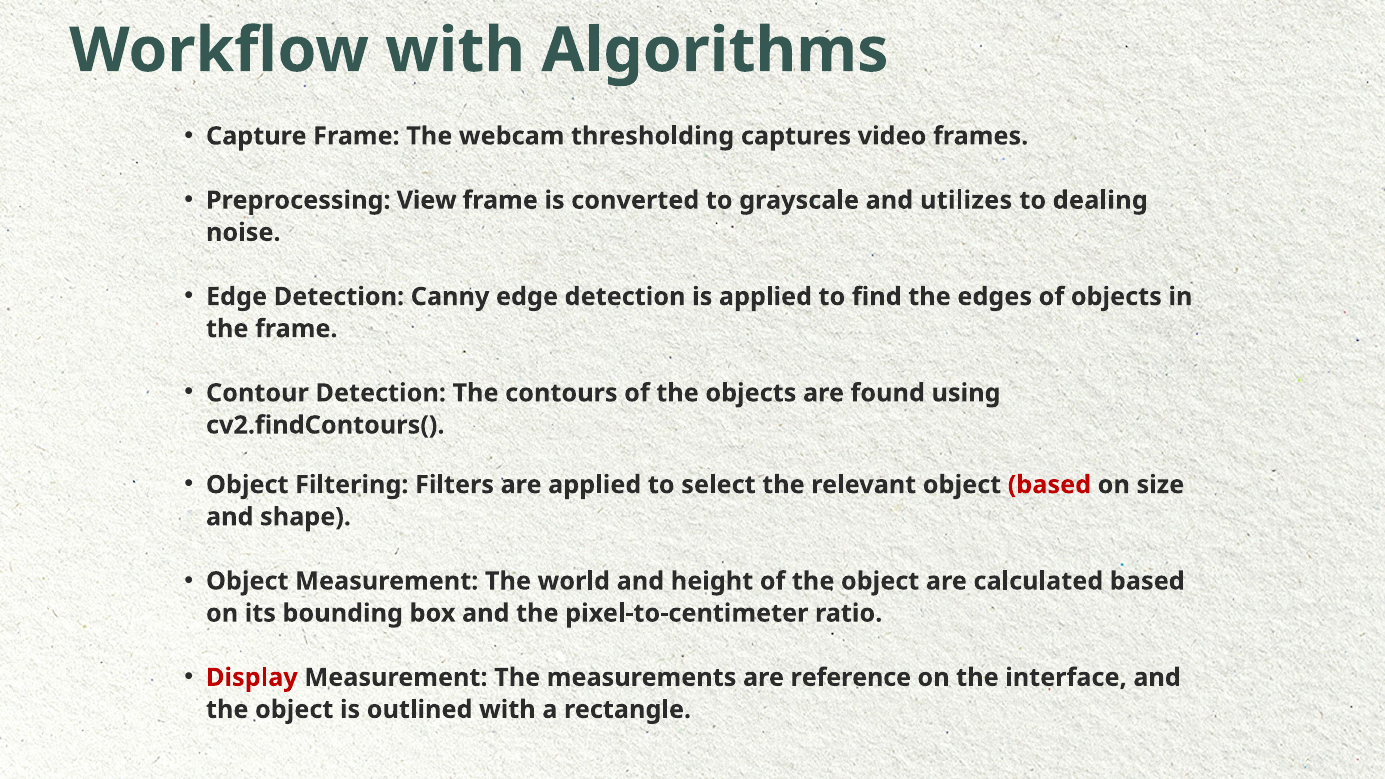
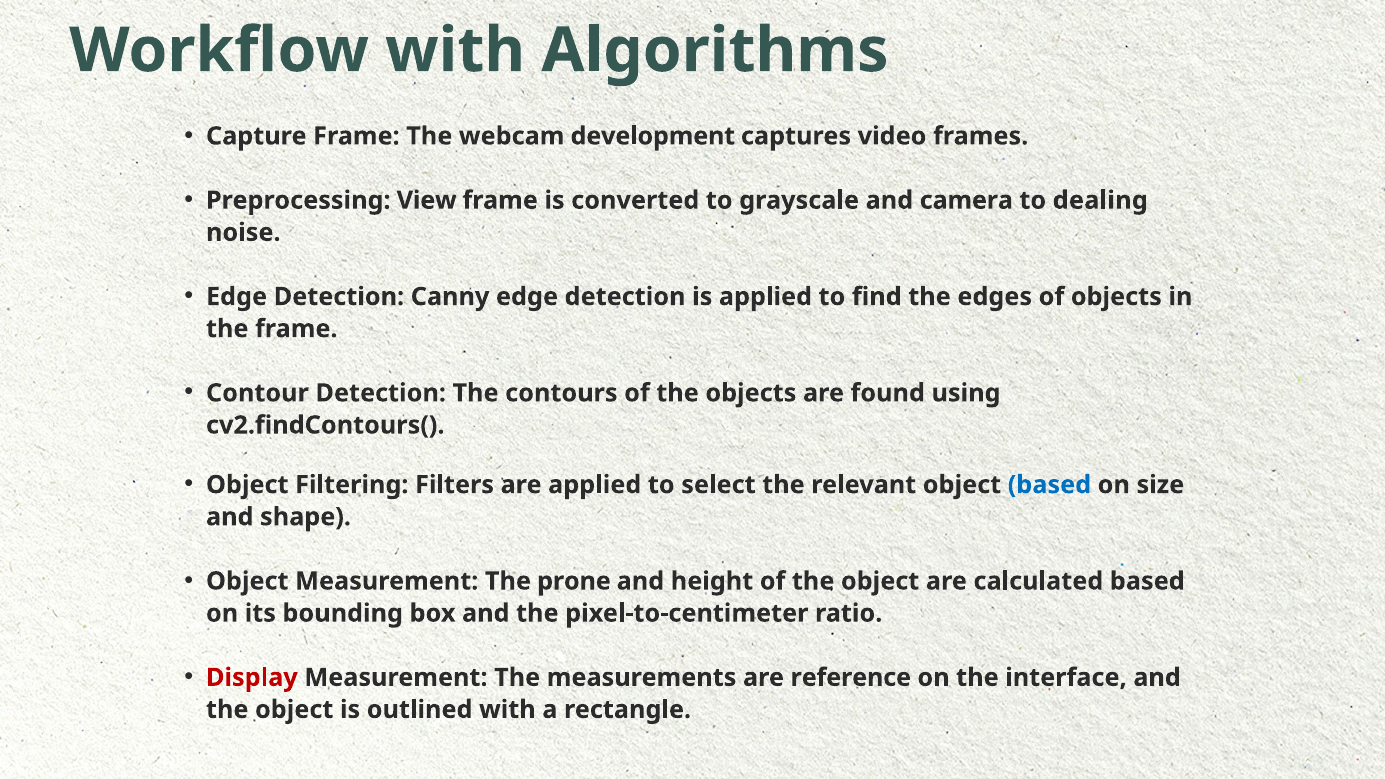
thresholding: thresholding -> development
utilizes: utilizes -> camera
based at (1049, 485) colour: red -> blue
world: world -> prone
